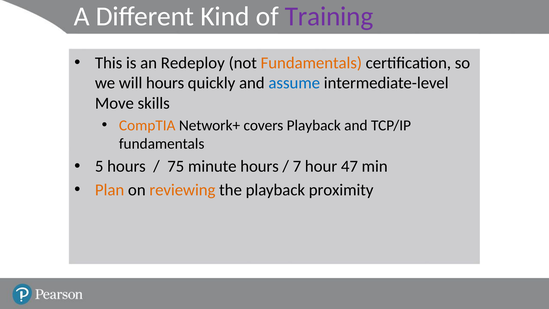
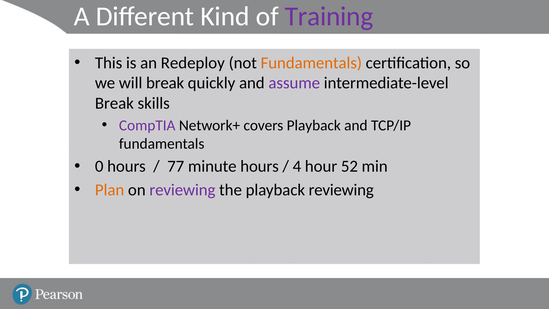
will hours: hours -> break
assume colour: blue -> purple
Move at (114, 103): Move -> Break
CompTIA colour: orange -> purple
5: 5 -> 0
75: 75 -> 77
7: 7 -> 4
47: 47 -> 52
reviewing at (182, 190) colour: orange -> purple
playback proximity: proximity -> reviewing
